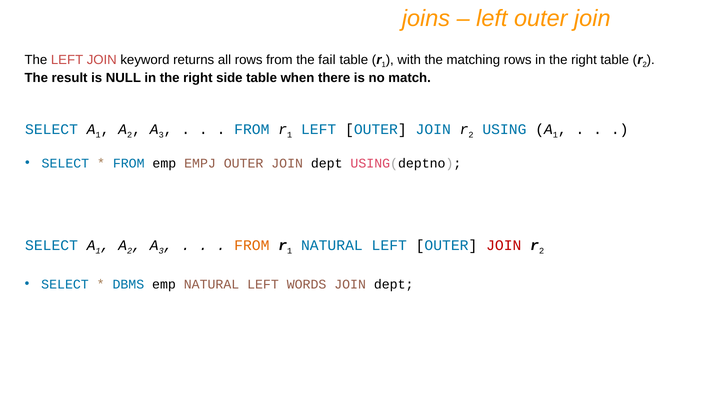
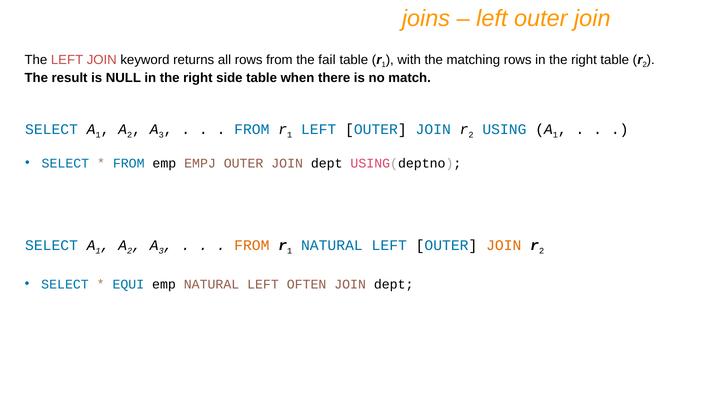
JOIN at (504, 245) colour: red -> orange
DBMS: DBMS -> EQUI
WORDS: WORDS -> OFTEN
